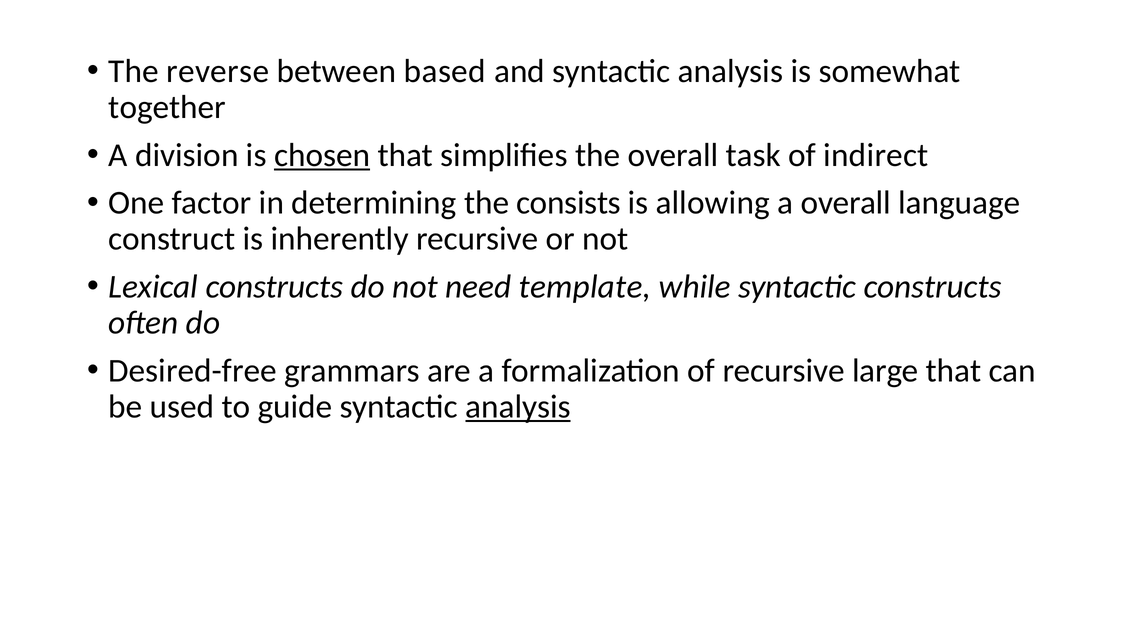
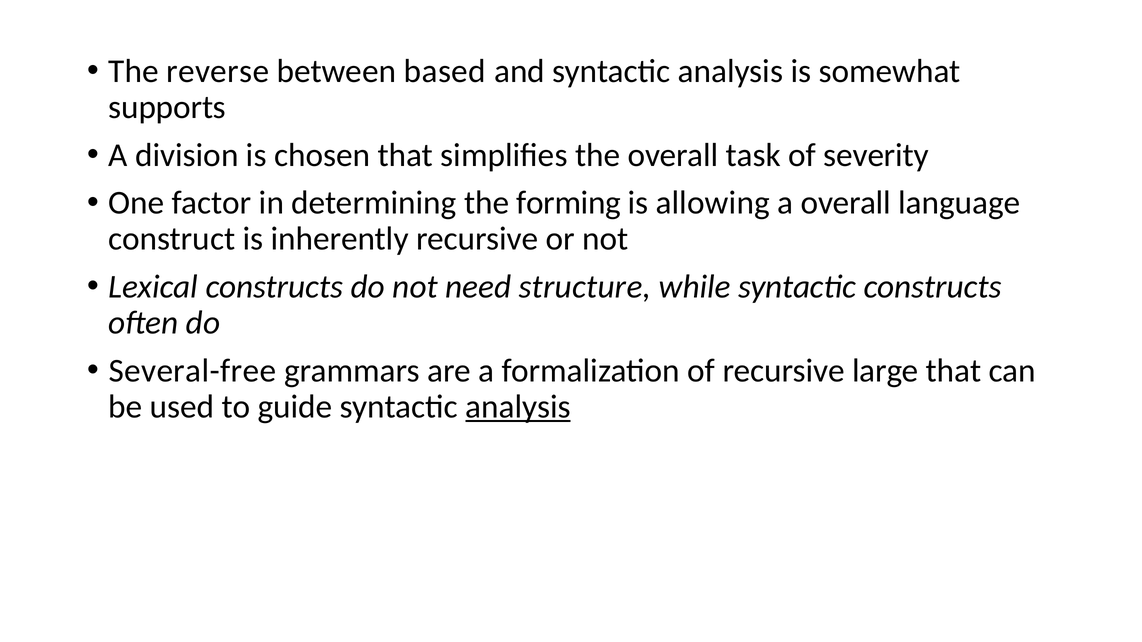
together: together -> supports
chosen underline: present -> none
indirect: indirect -> severity
consists: consists -> forming
template: template -> structure
Desired-free: Desired-free -> Several-free
